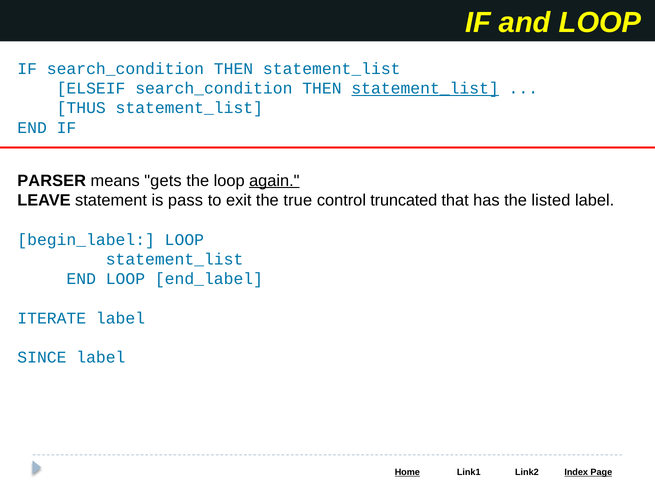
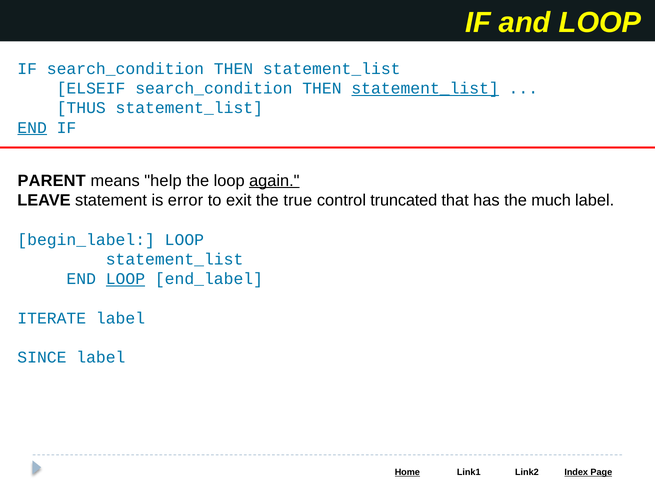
END at (32, 128) underline: none -> present
PARSER: PARSER -> PARENT
gets: gets -> help
pass: pass -> error
listed: listed -> much
LOOP at (125, 279) underline: none -> present
